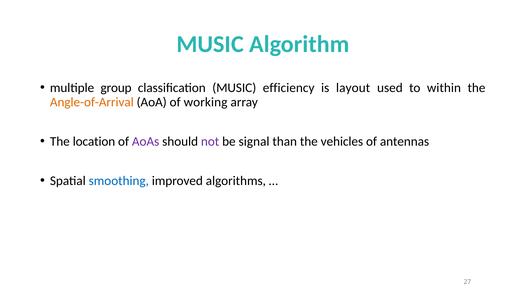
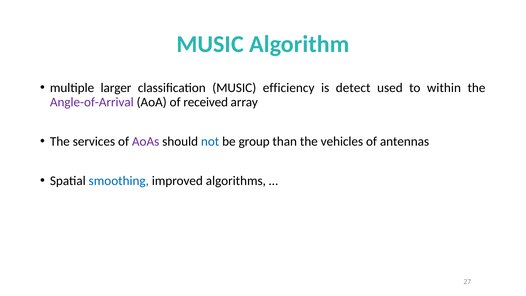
group: group -> larger
layout: layout -> detect
Angle-of-Arrival colour: orange -> purple
working: working -> received
location: location -> services
not colour: purple -> blue
signal: signal -> group
